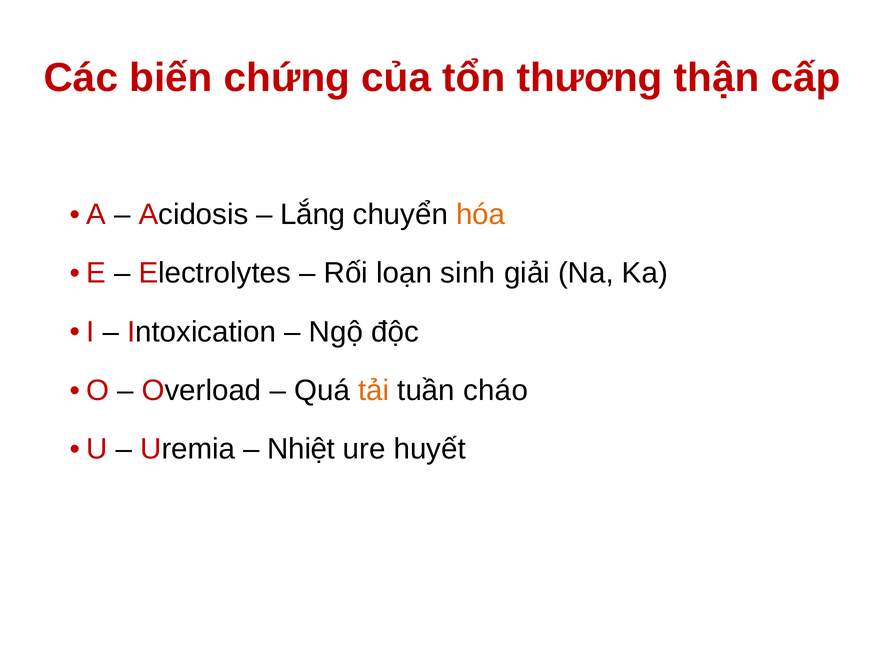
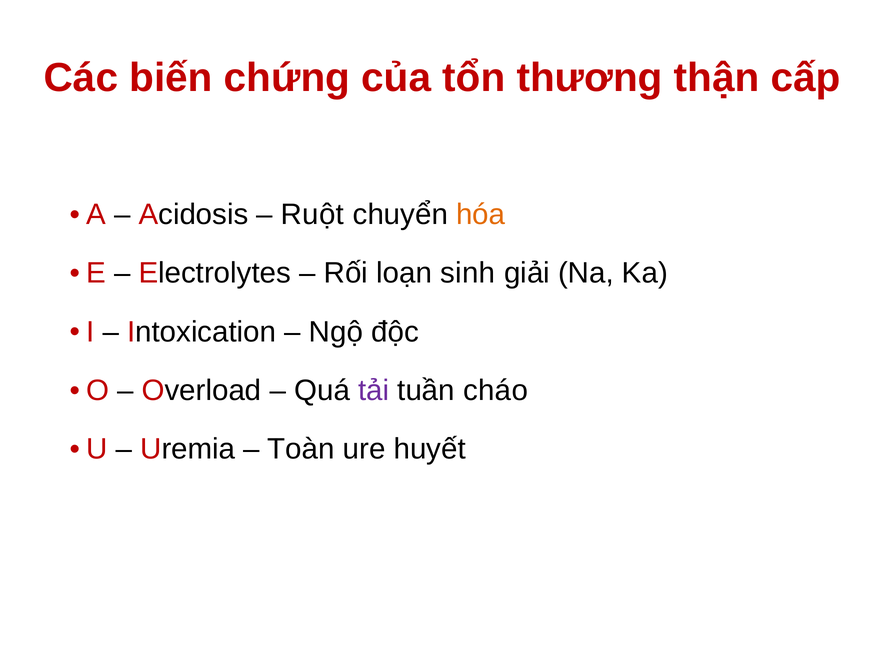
Lắng: Lắng -> Ruột
tải colour: orange -> purple
Nhiệt: Nhiệt -> Toàn
